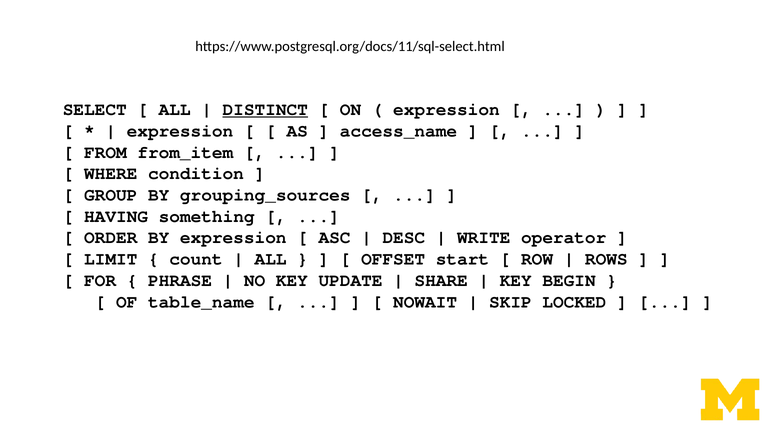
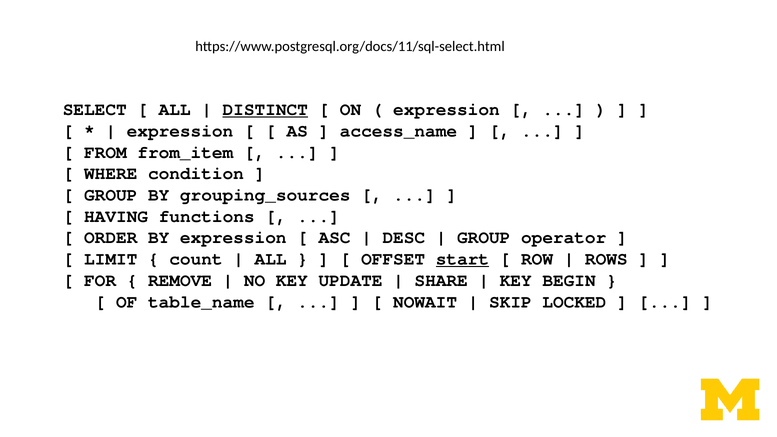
something: something -> functions
WRITE at (484, 238): WRITE -> GROUP
start underline: none -> present
PHRASE: PHRASE -> REMOVE
